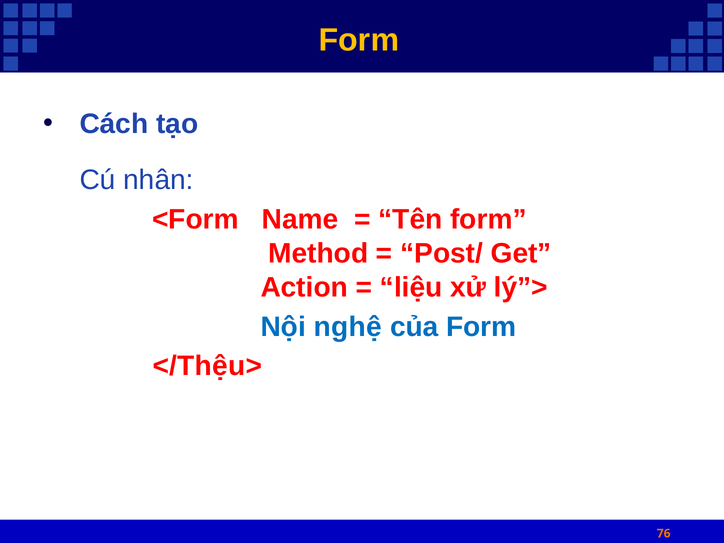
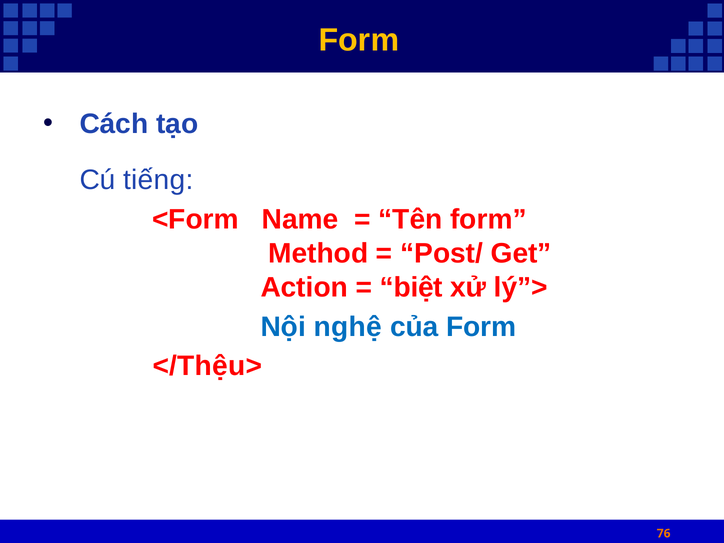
nhân: nhân -> tiếng
liệu: liệu -> biệt
